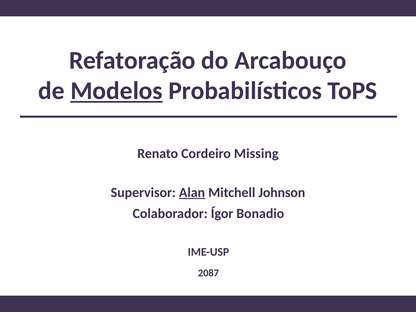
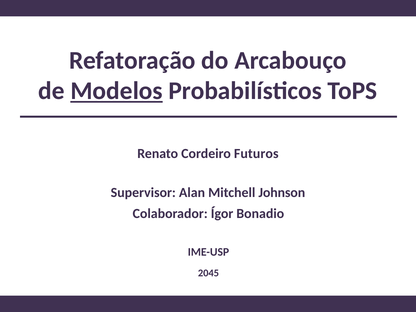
Missing: Missing -> Futuros
Alan underline: present -> none
2087: 2087 -> 2045
